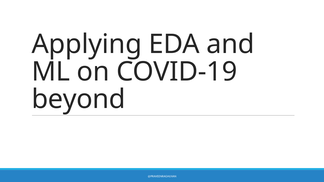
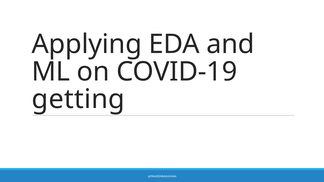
beyond: beyond -> getting
